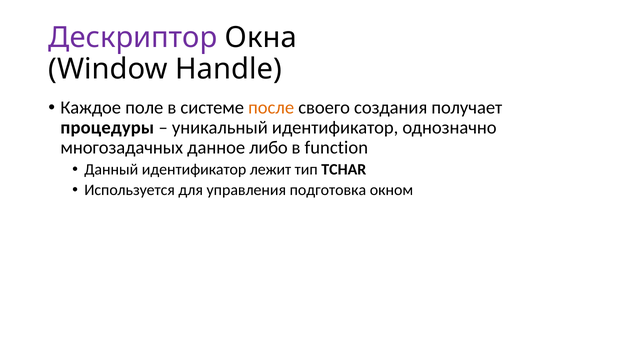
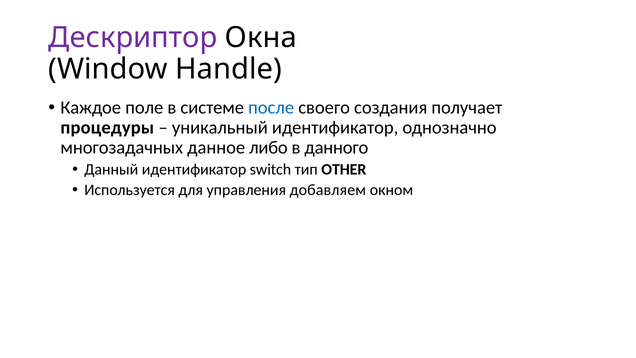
после colour: orange -> blue
function: function -> данного
лежит: лежит -> switch
TCHAR: TCHAR -> OTHER
подготовка: подготовка -> добавляем
